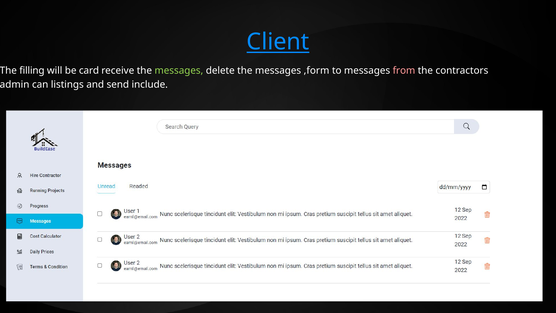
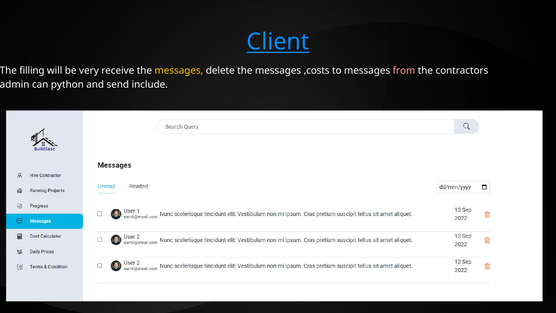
card: card -> very
messages at (179, 71) colour: light green -> yellow
,form: ,form -> ,costs
listings: listings -> python
